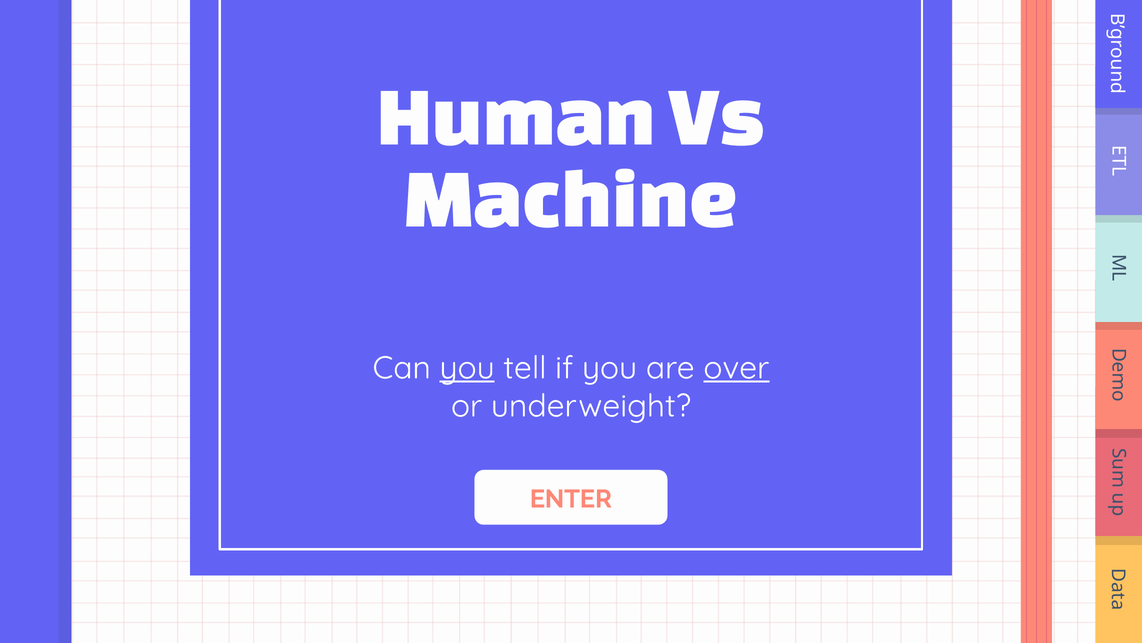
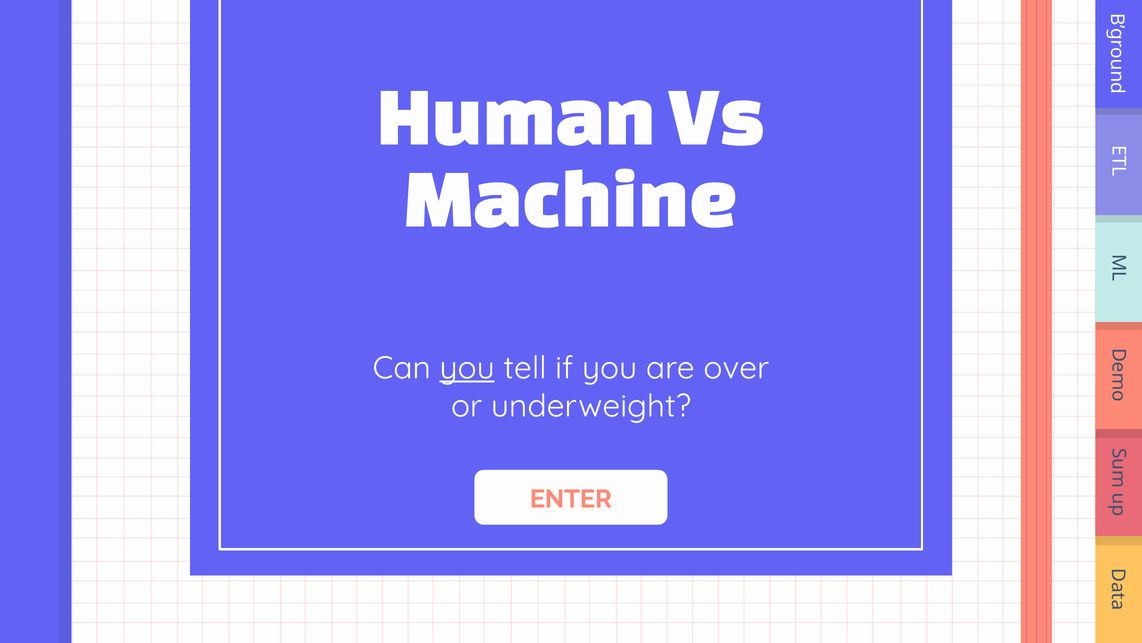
over underline: present -> none
